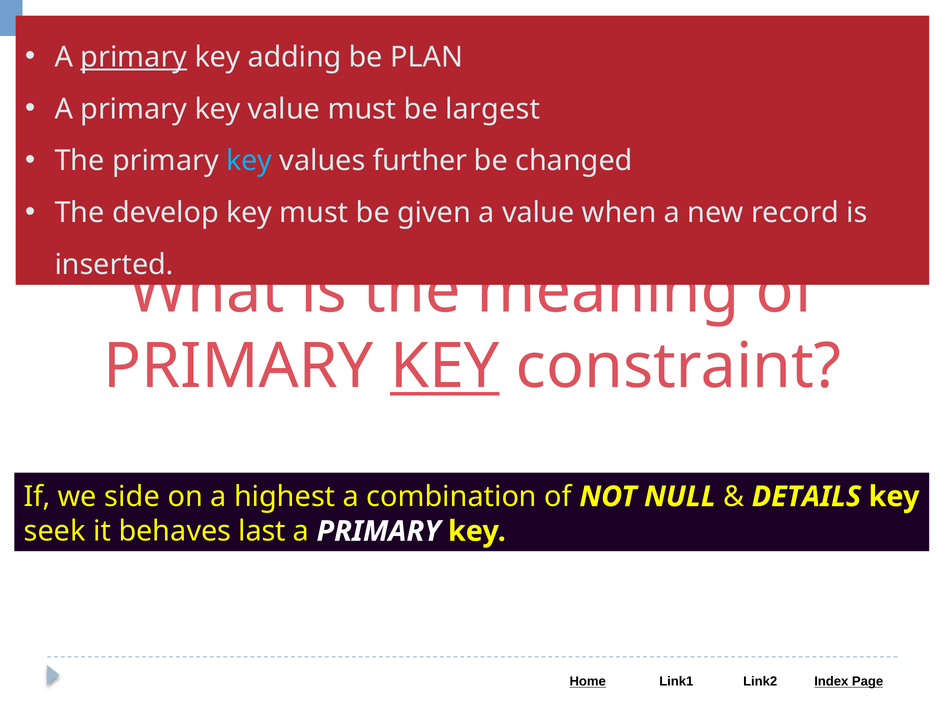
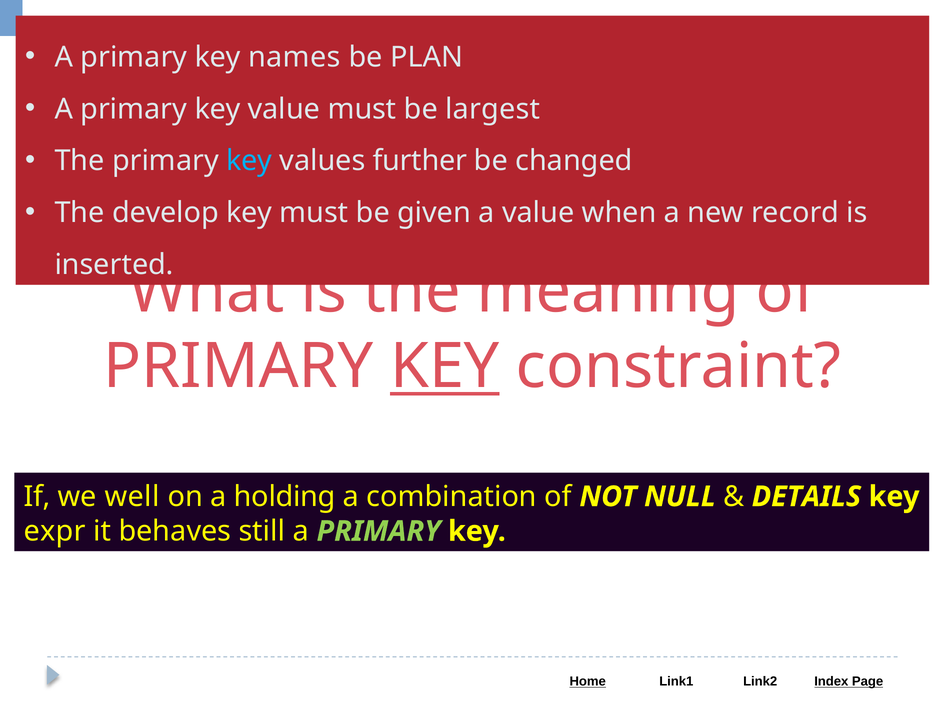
primary at (134, 57) underline: present -> none
adding: adding -> names
side: side -> well
highest: highest -> holding
seek: seek -> expr
last: last -> still
PRIMARY at (379, 531) colour: white -> light green
